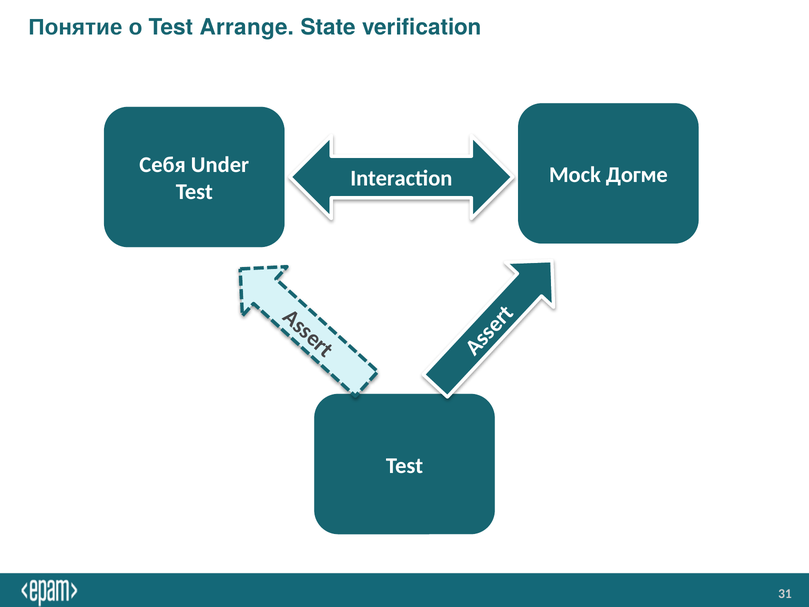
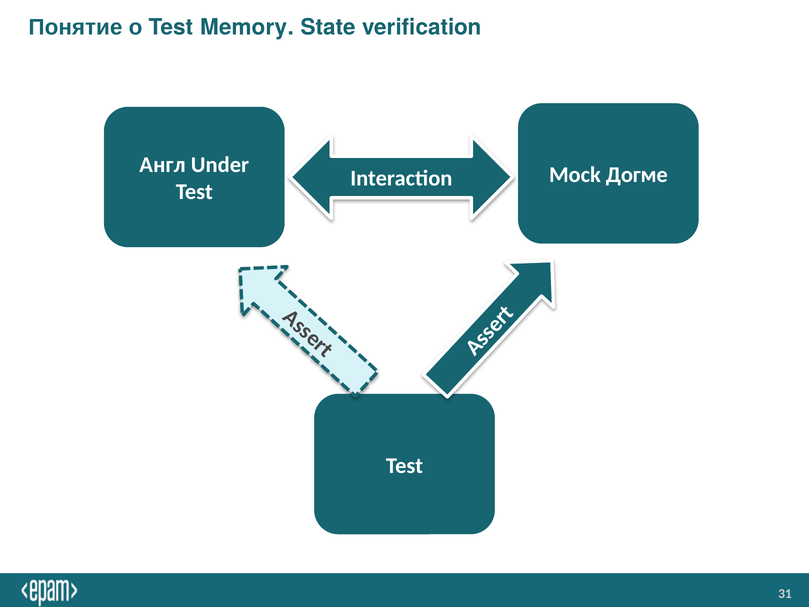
Arrange: Arrange -> Memory
Себя: Себя -> Англ
